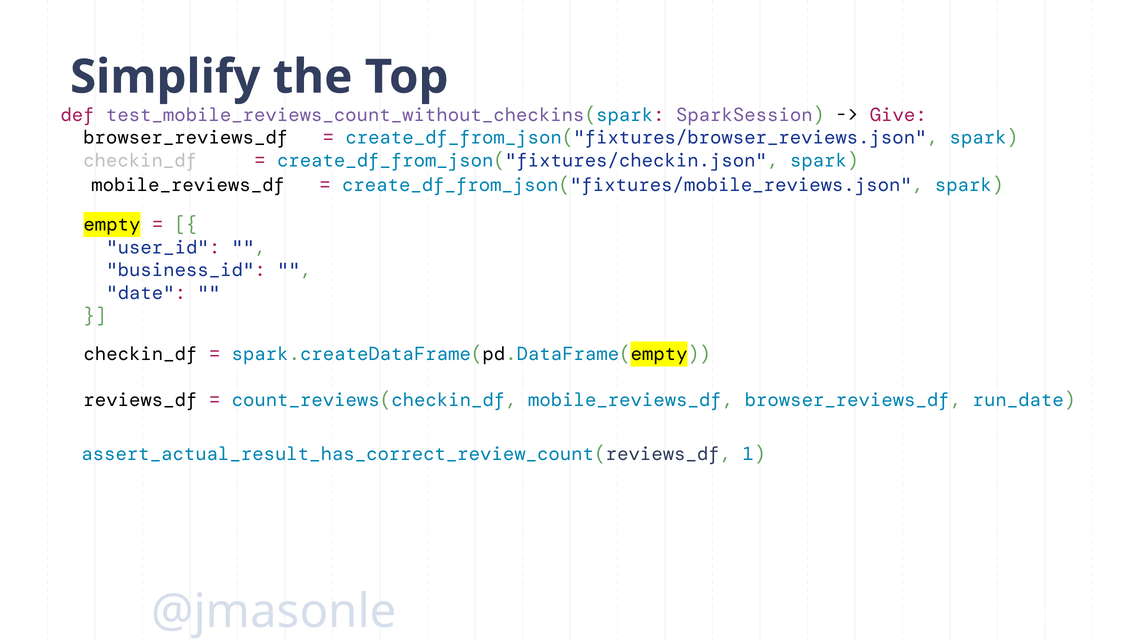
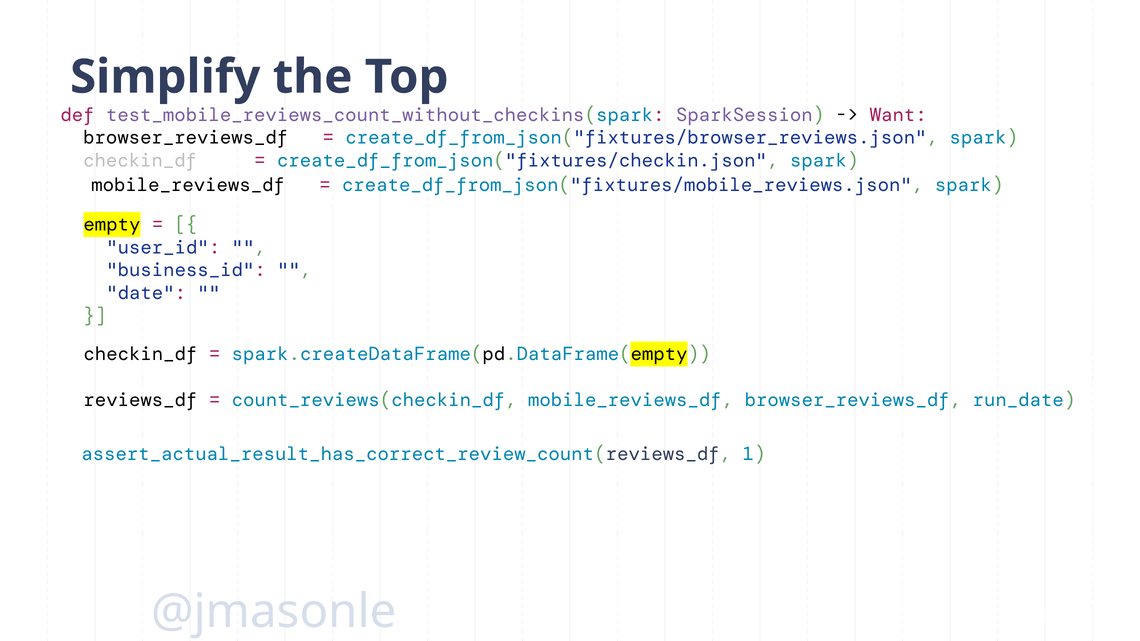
Give: Give -> Want
